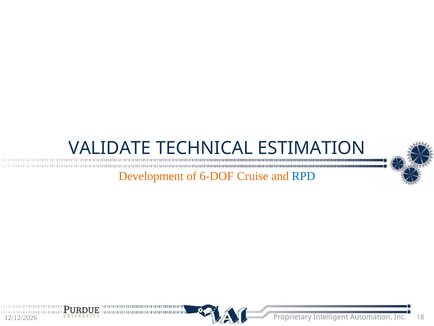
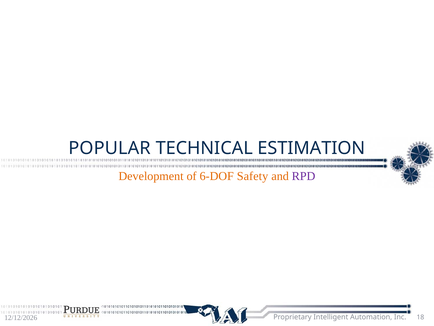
VALIDATE: VALIDATE -> POPULAR
Cruise: Cruise -> Safety
RPD colour: blue -> purple
